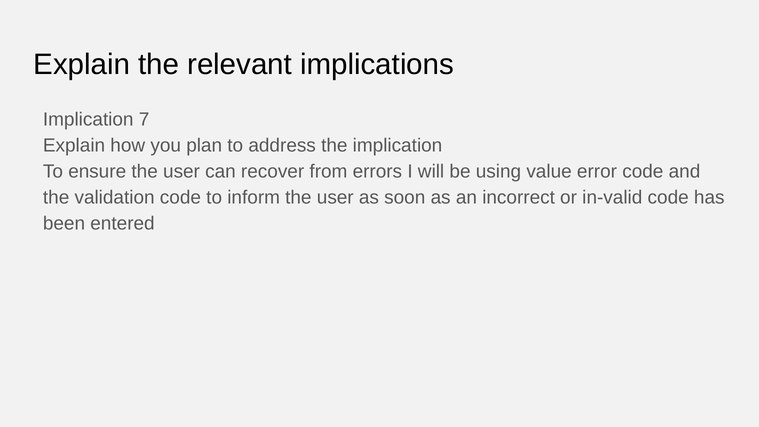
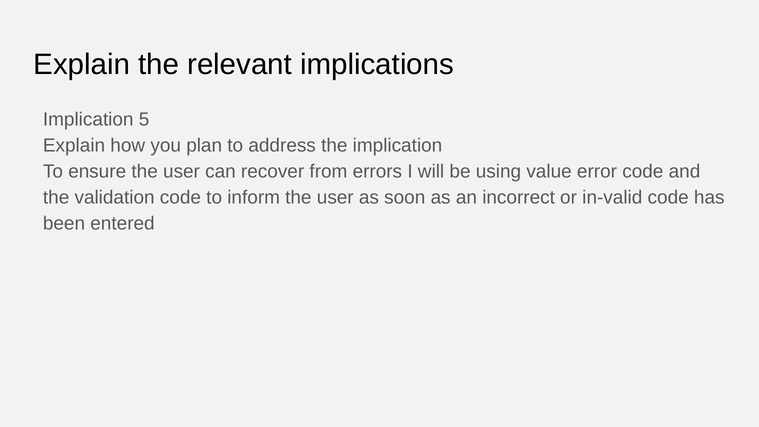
7: 7 -> 5
